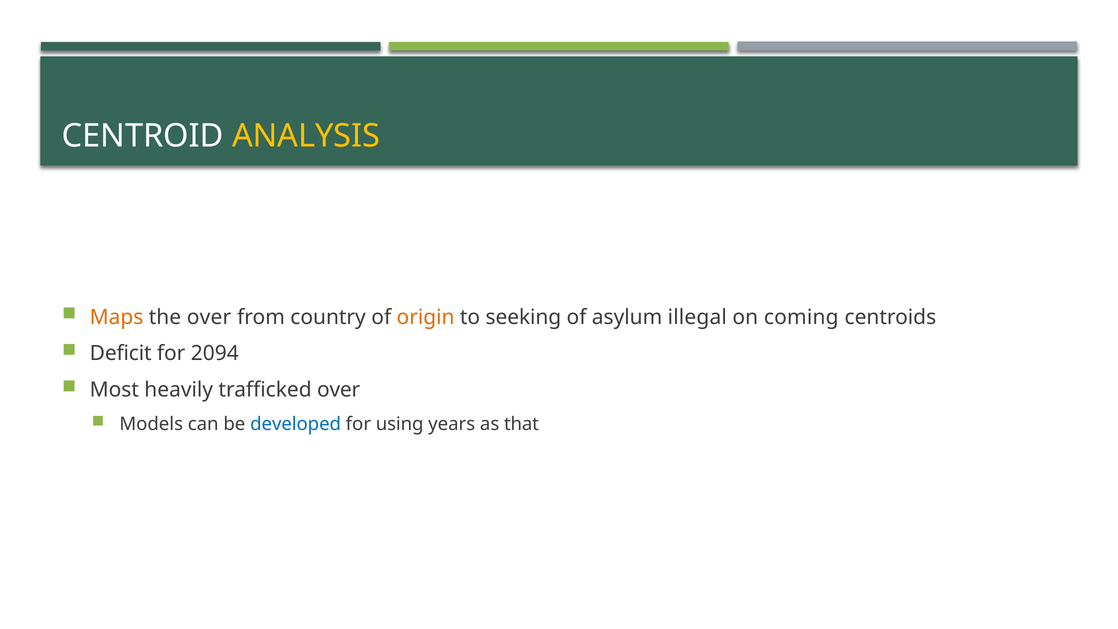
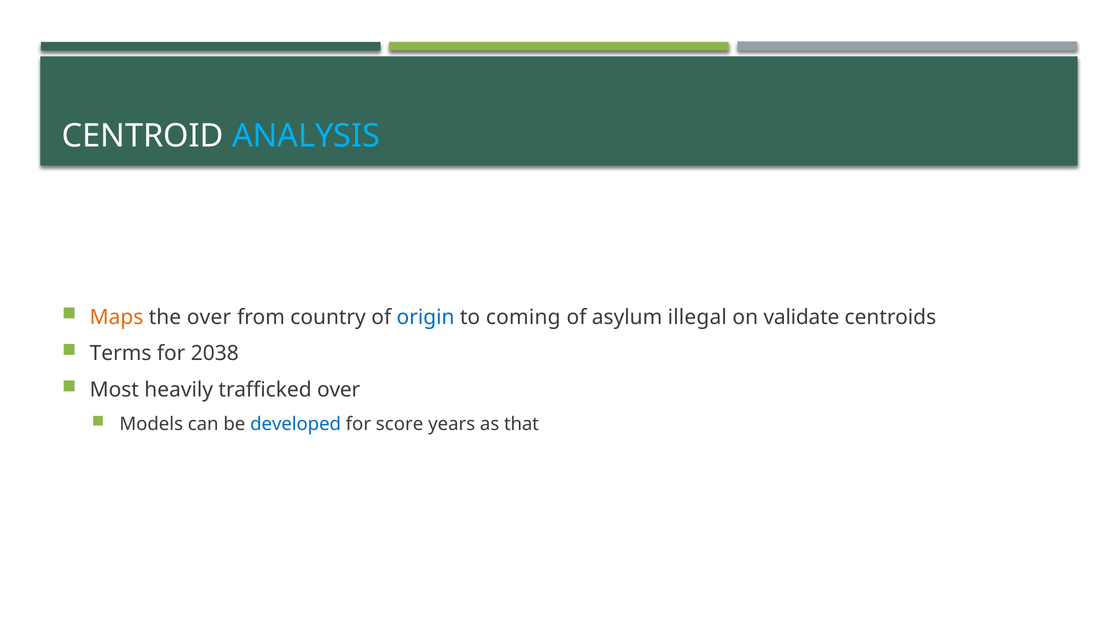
ANALYSIS colour: yellow -> light blue
origin colour: orange -> blue
seeking: seeking -> coming
coming: coming -> validate
Deficit: Deficit -> Terms
2094: 2094 -> 2038
using: using -> score
